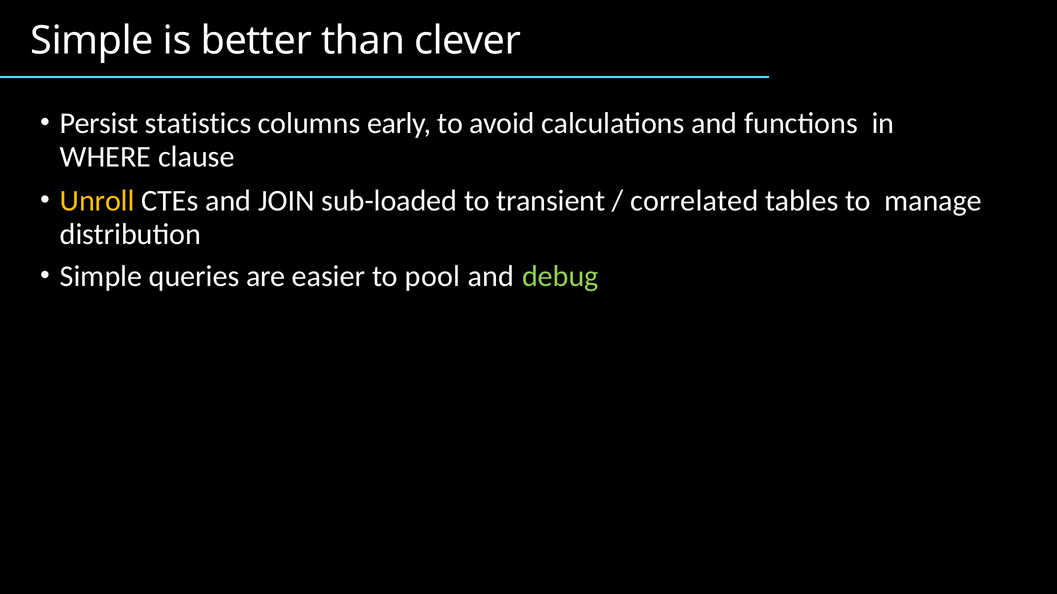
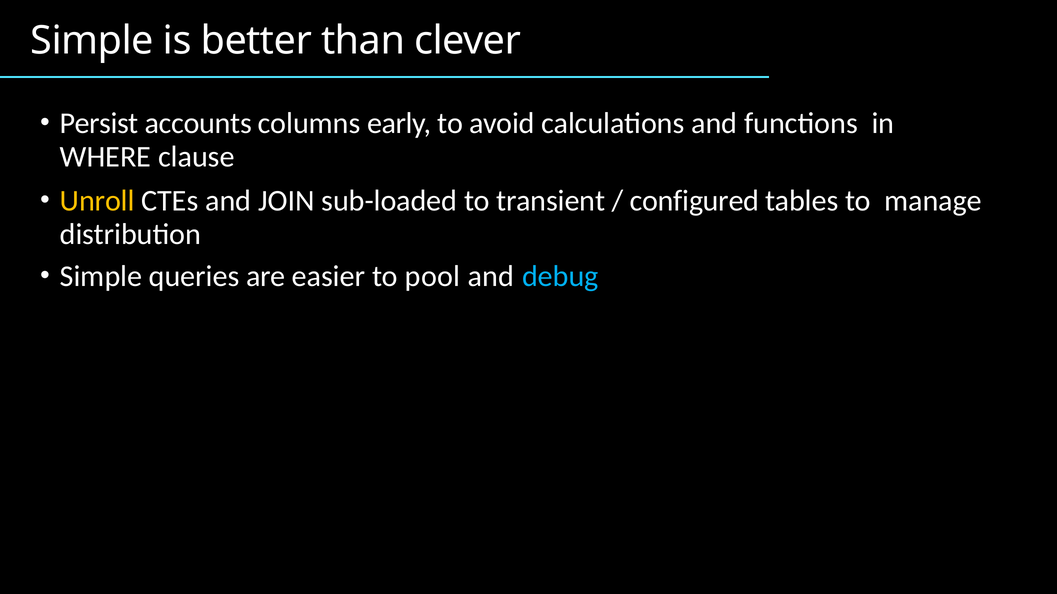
statistics: statistics -> accounts
correlated: correlated -> configured
debug colour: light green -> light blue
